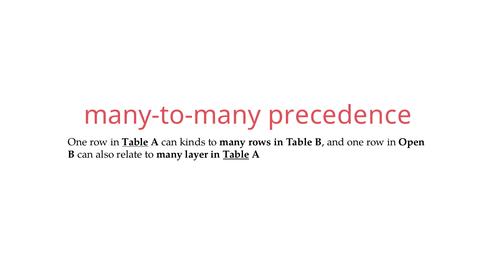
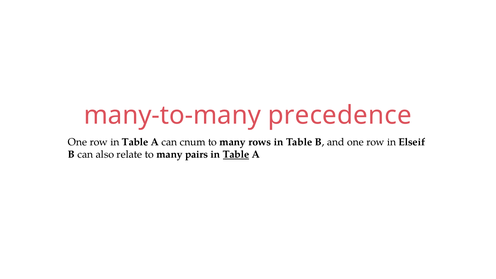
Table at (135, 142) underline: present -> none
kinds: kinds -> cnum
Open: Open -> Elseif
layer: layer -> pairs
